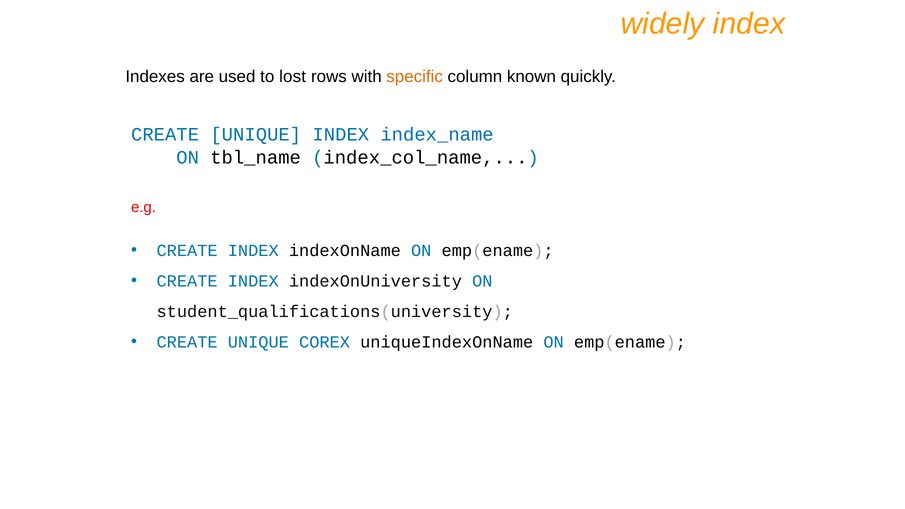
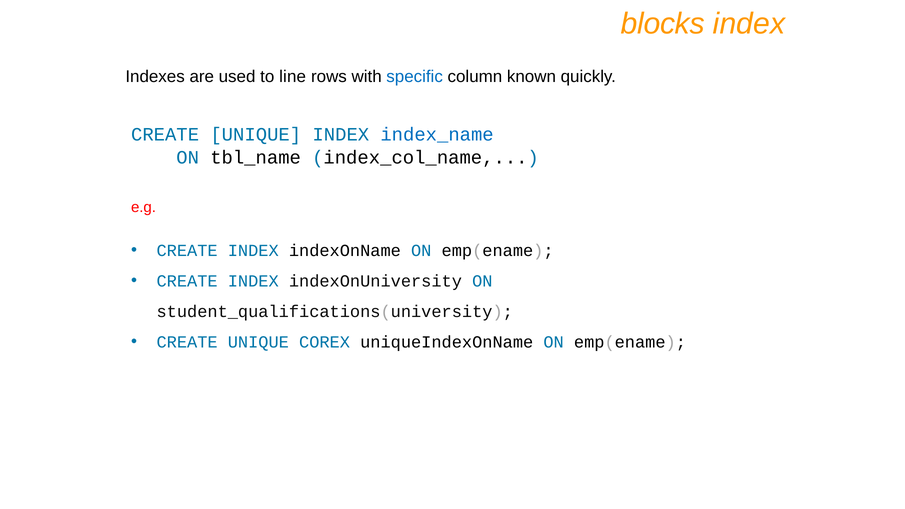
widely: widely -> blocks
lost: lost -> line
specific colour: orange -> blue
